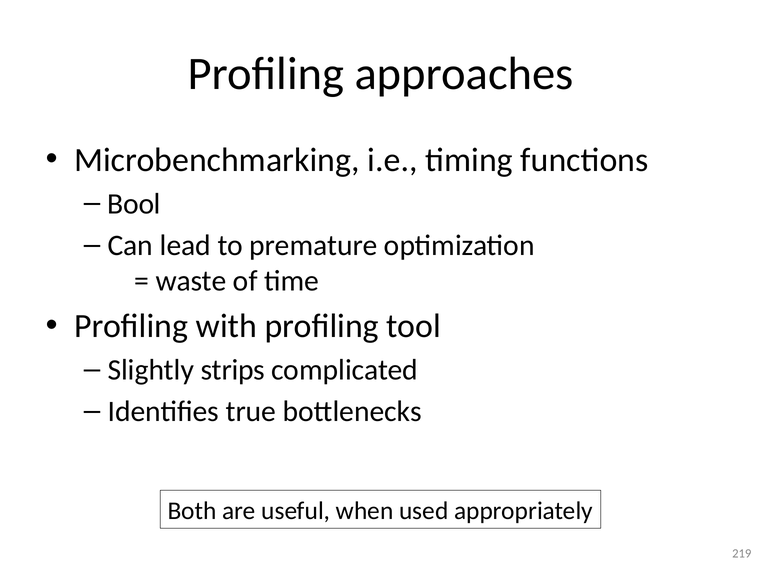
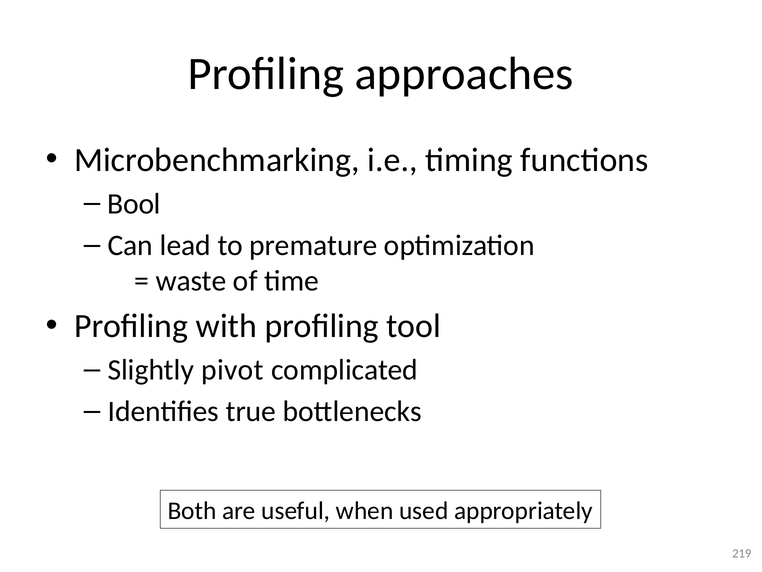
strips: strips -> pivot
